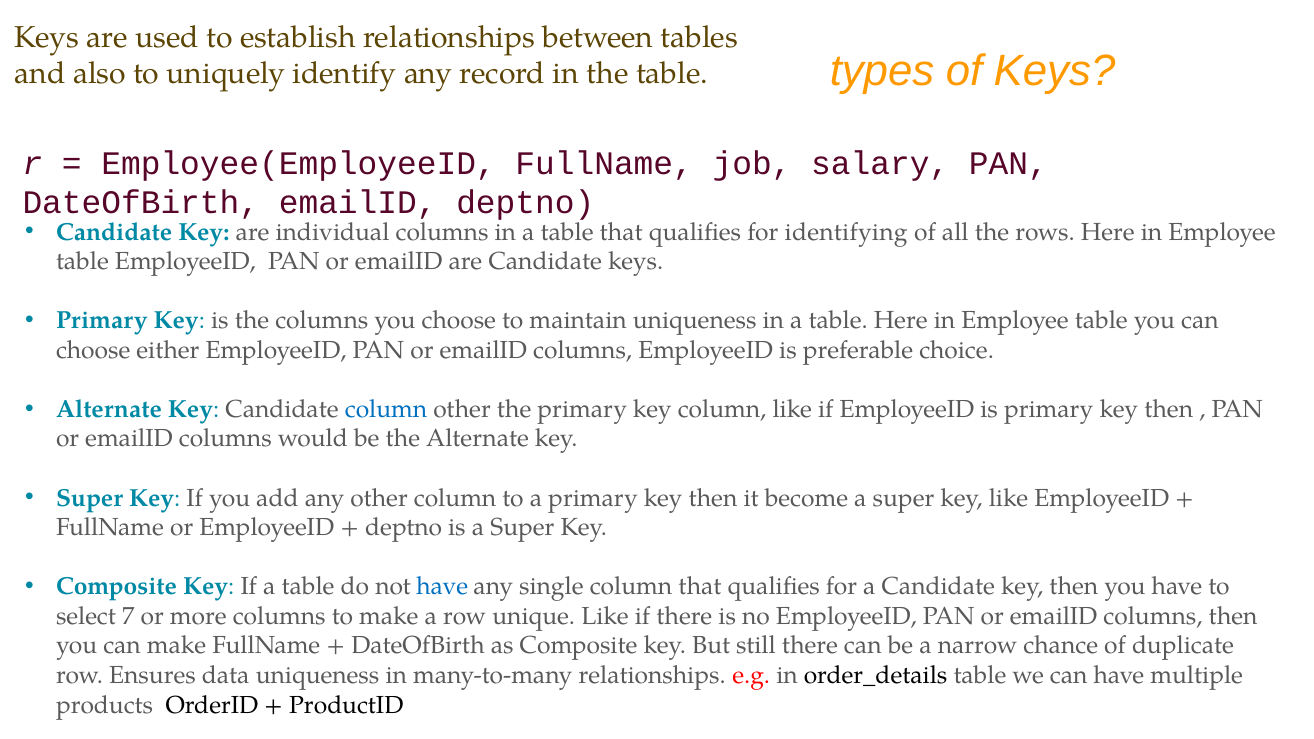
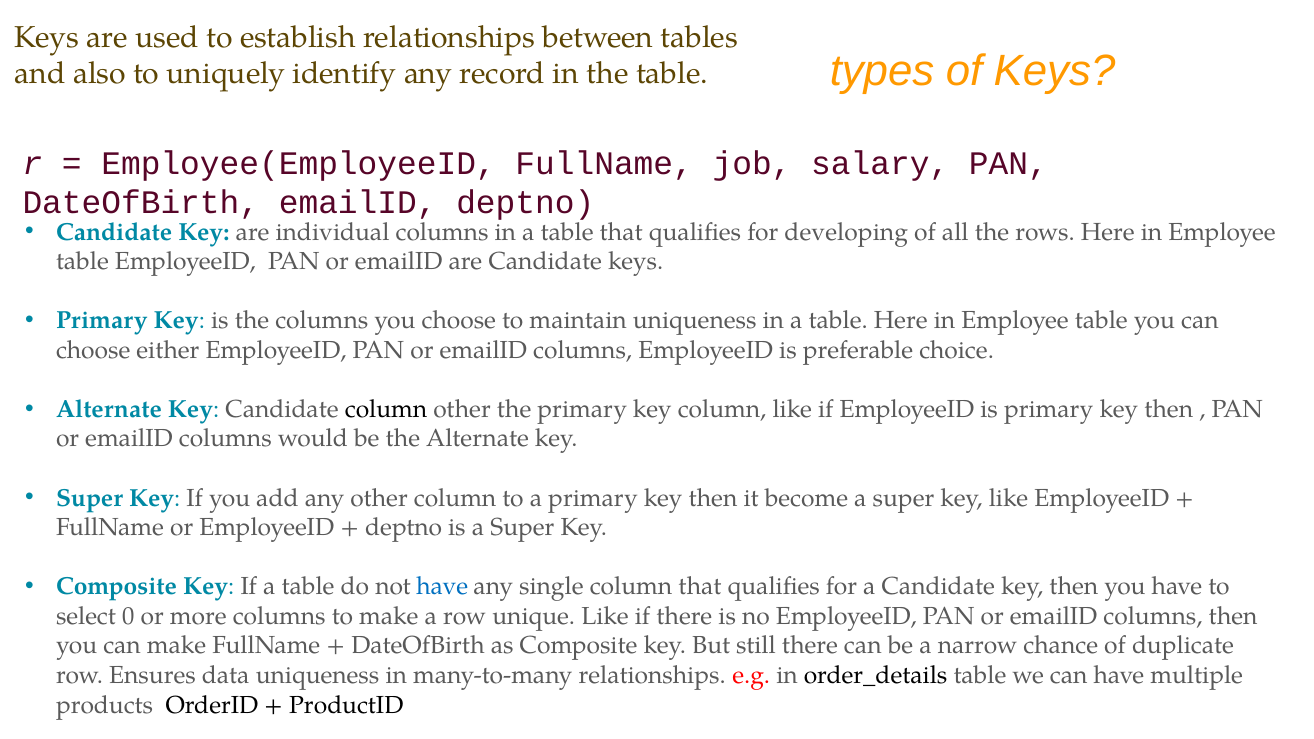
identifying: identifying -> developing
column at (386, 409) colour: blue -> black
7: 7 -> 0
